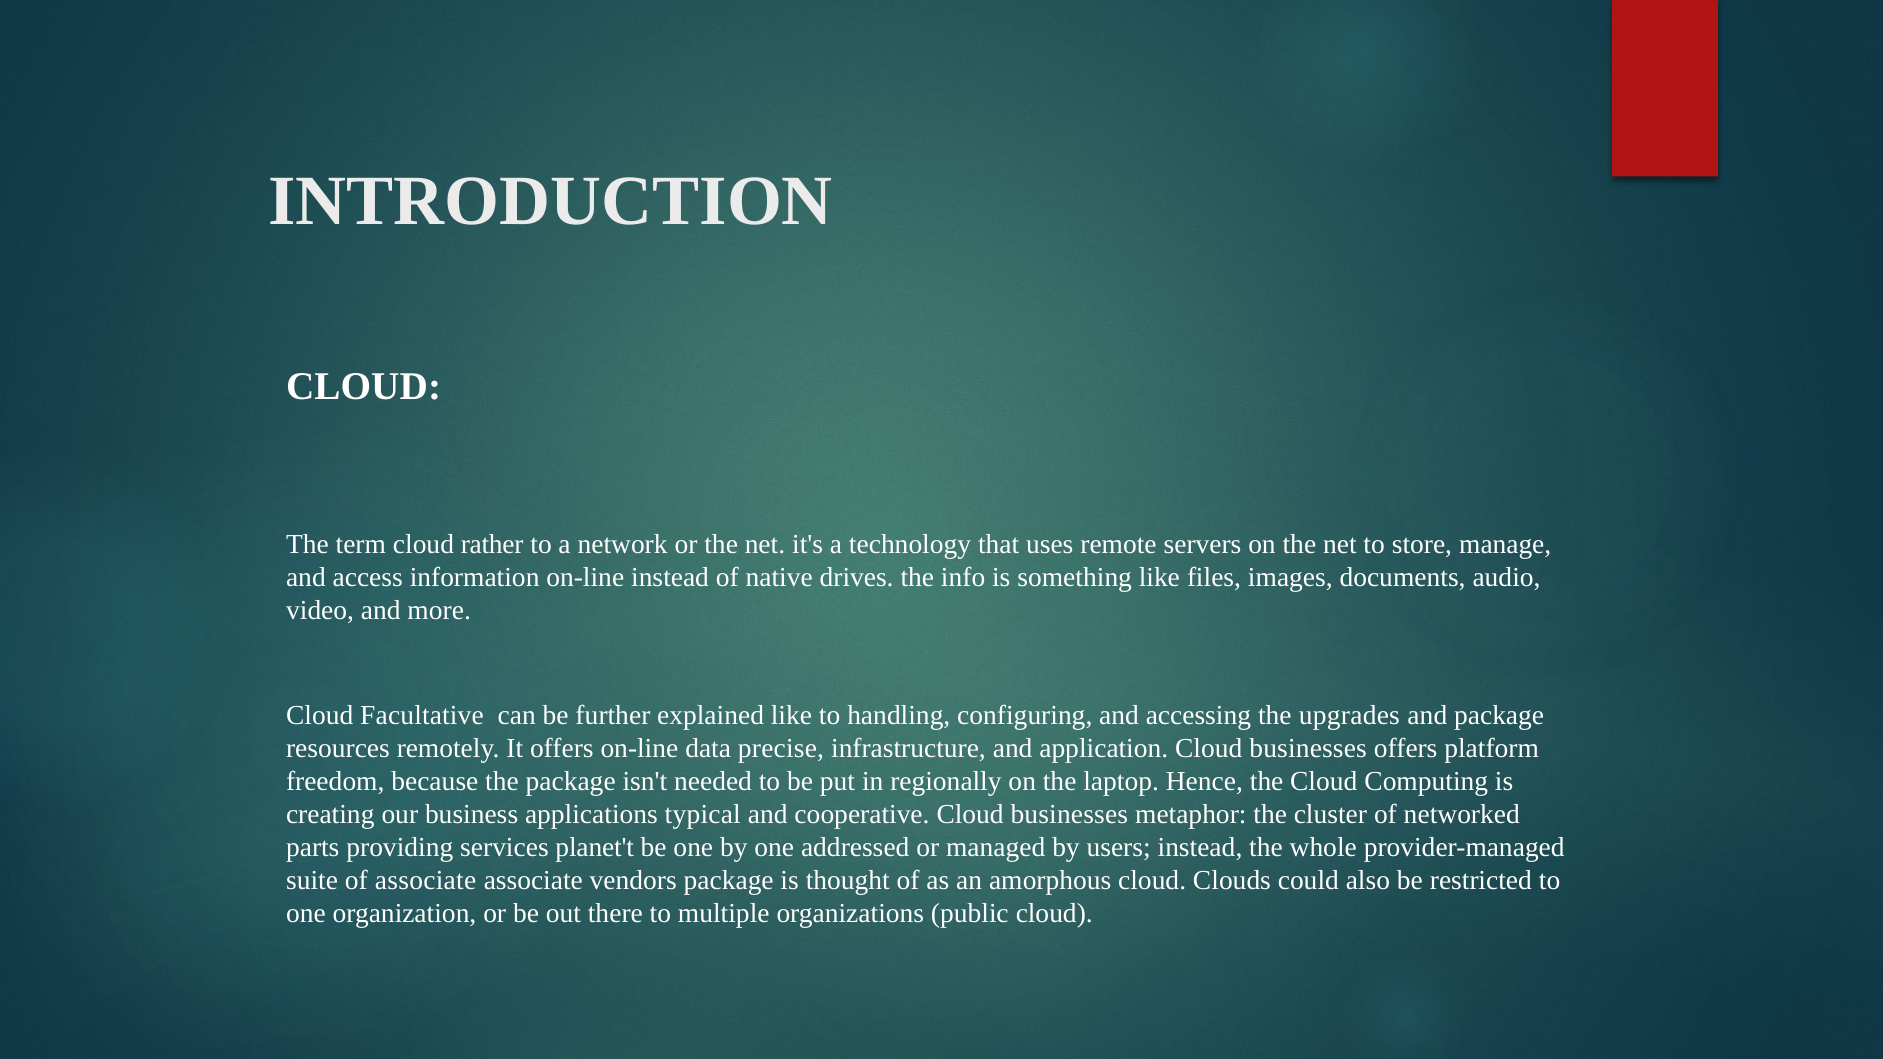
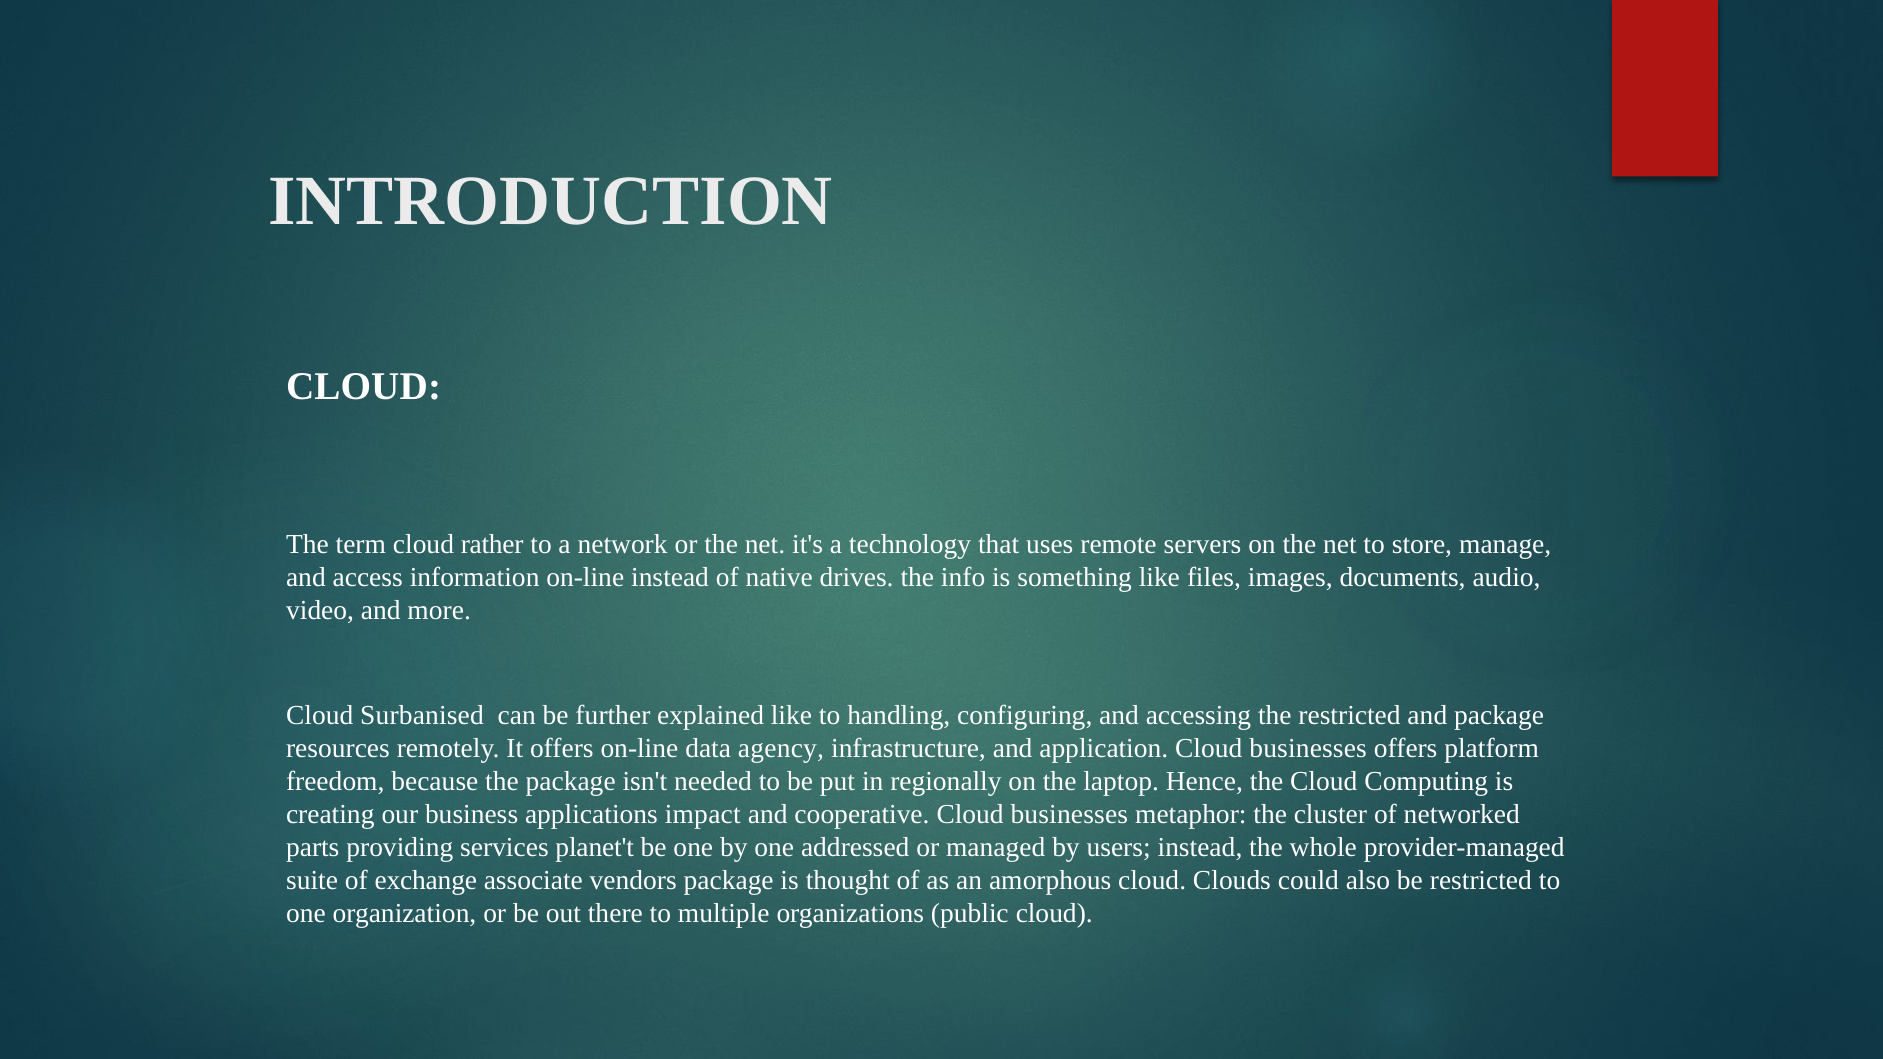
Facultative: Facultative -> Surbanised
the upgrades: upgrades -> restricted
precise: precise -> agency
typical: typical -> impact
of associate: associate -> exchange
